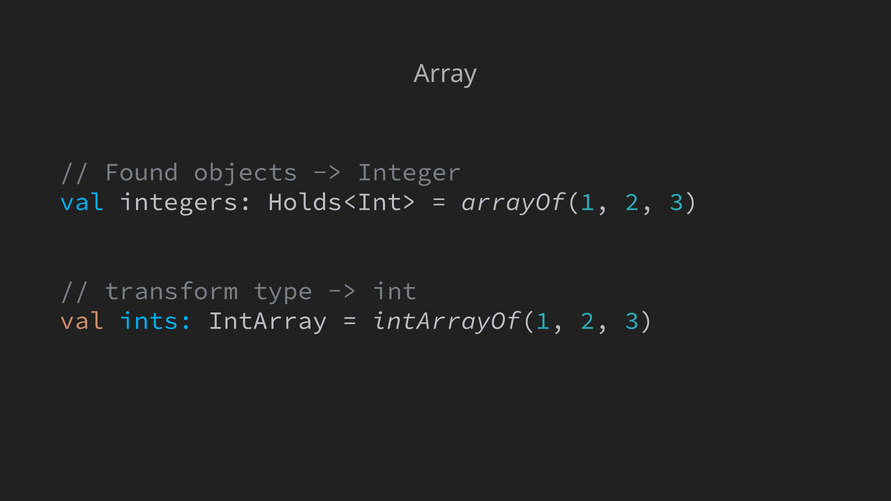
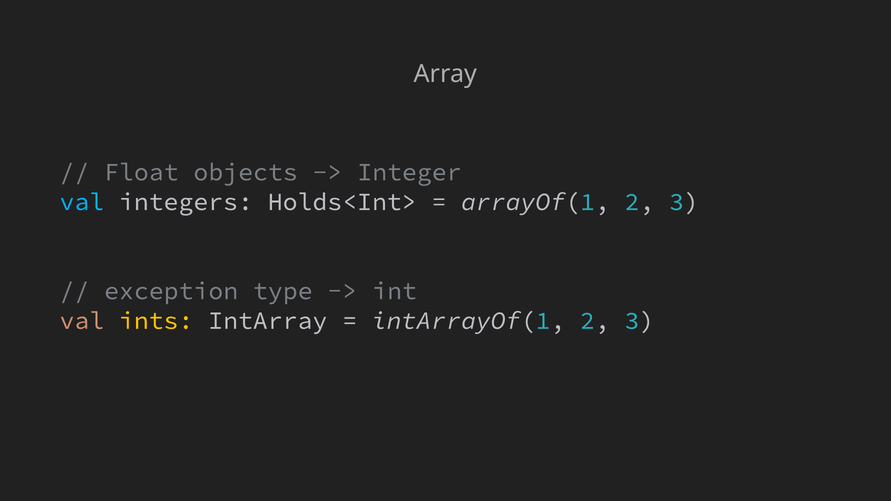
Found: Found -> Float
transform: transform -> exception
ints colour: light blue -> yellow
